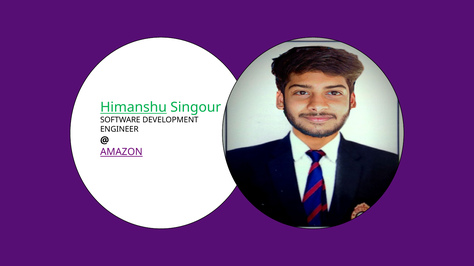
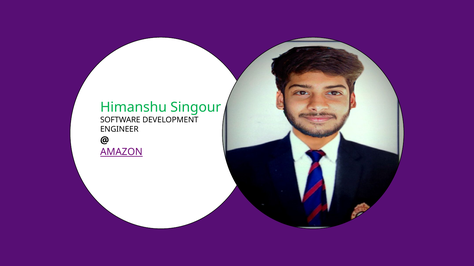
Himanshu underline: present -> none
